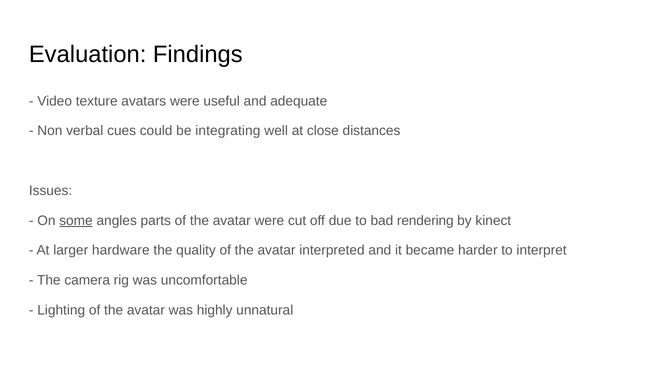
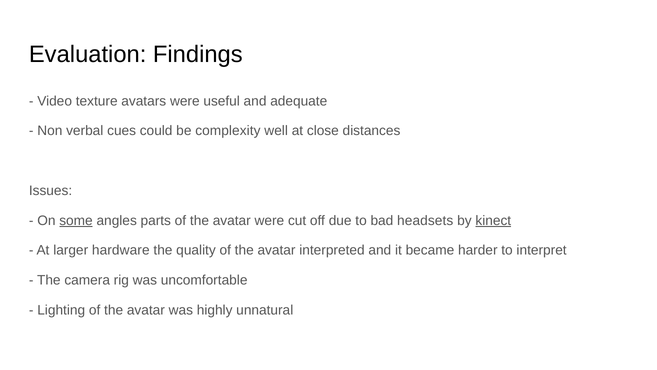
integrating: integrating -> complexity
rendering: rendering -> headsets
kinect underline: none -> present
